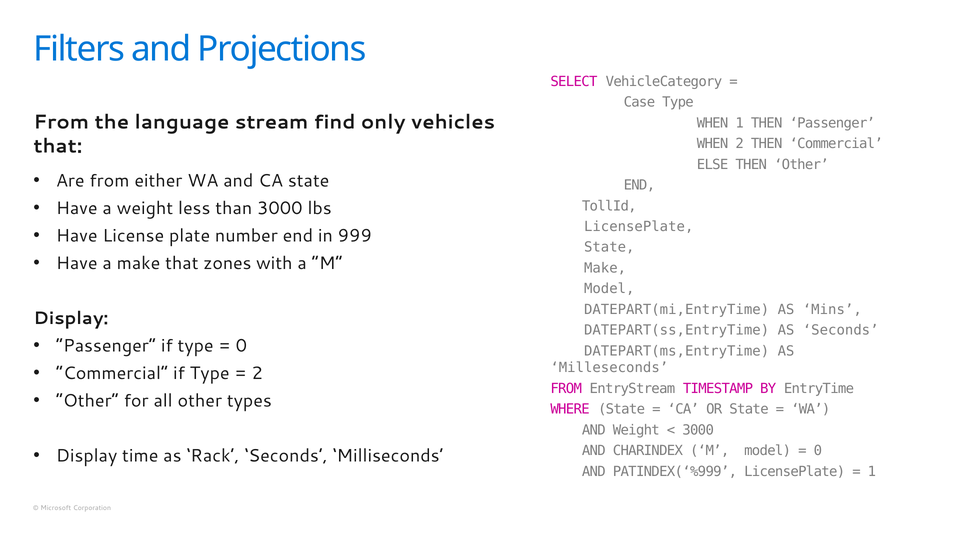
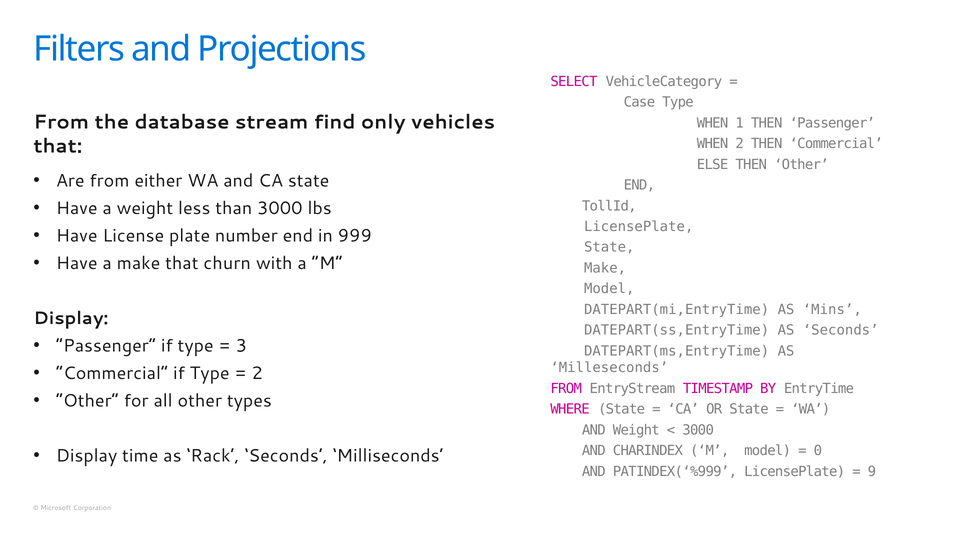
language: language -> database
zones: zones -> churn
0 at (241, 346): 0 -> 3
1 at (872, 472): 1 -> 9
